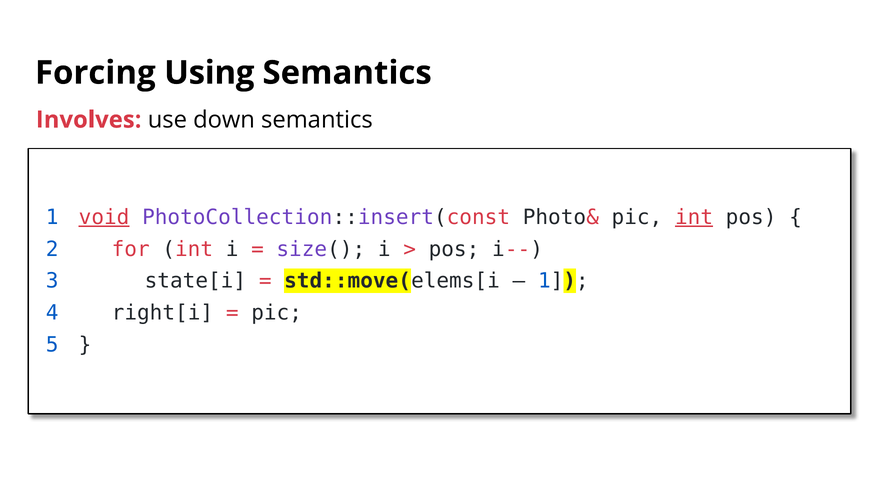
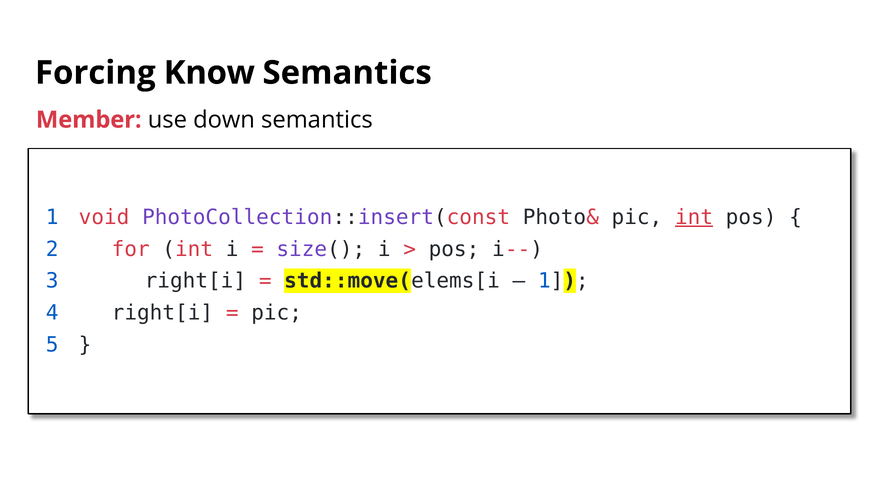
Using: Using -> Know
Involves: Involves -> Member
void underline: present -> none
3 state[i: state[i -> right[i
